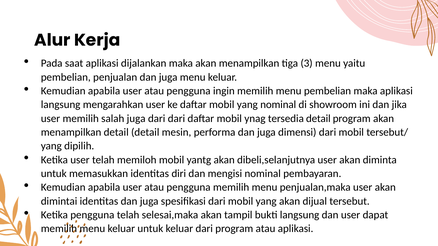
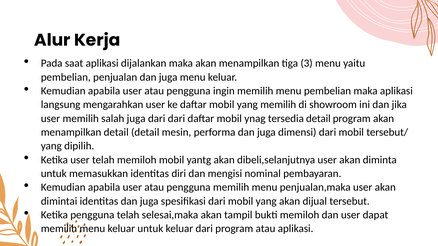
yang nominal: nominal -> memilih
bukti langsung: langsung -> memiloh
